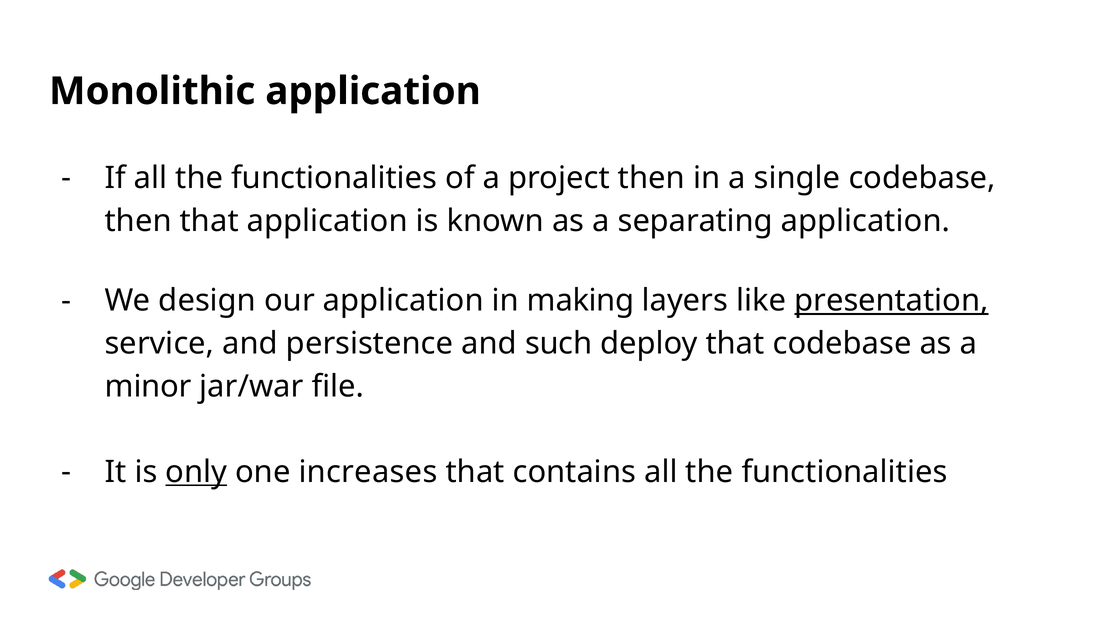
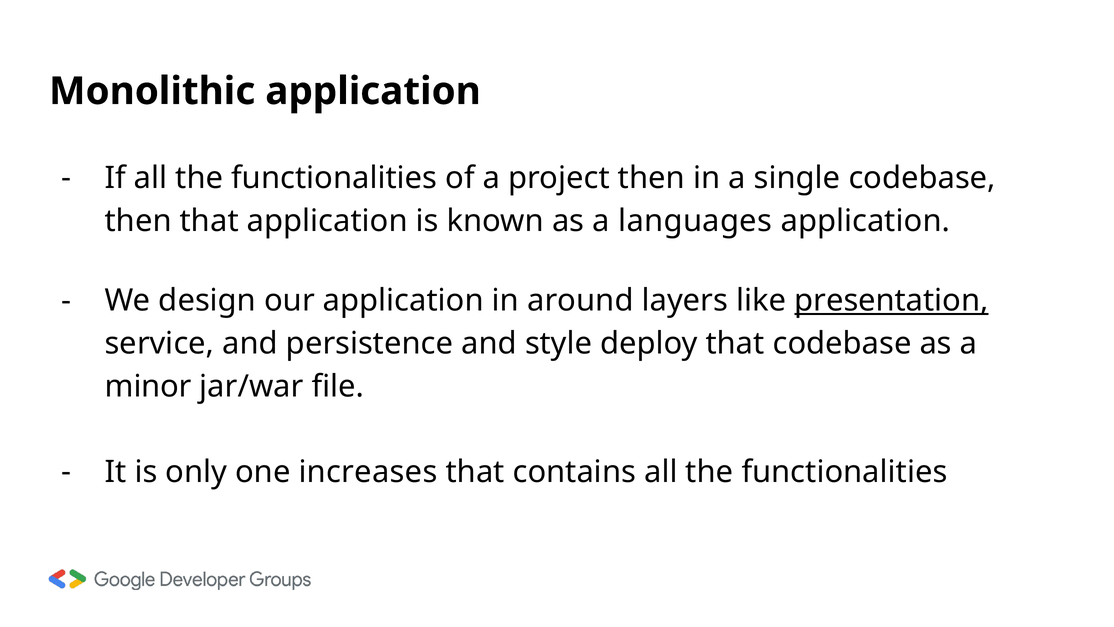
separating: separating -> languages
making: making -> around
such: such -> style
only underline: present -> none
